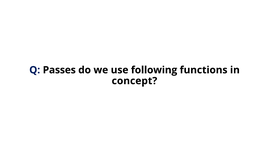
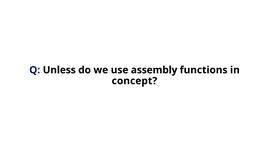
Passes: Passes -> Unless
following: following -> assembly
